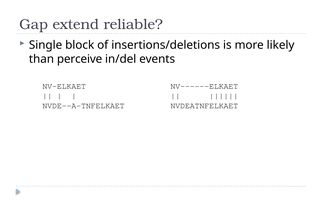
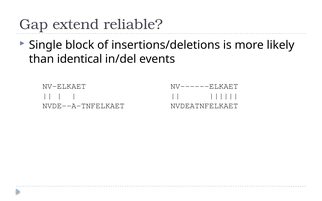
perceive: perceive -> identical
